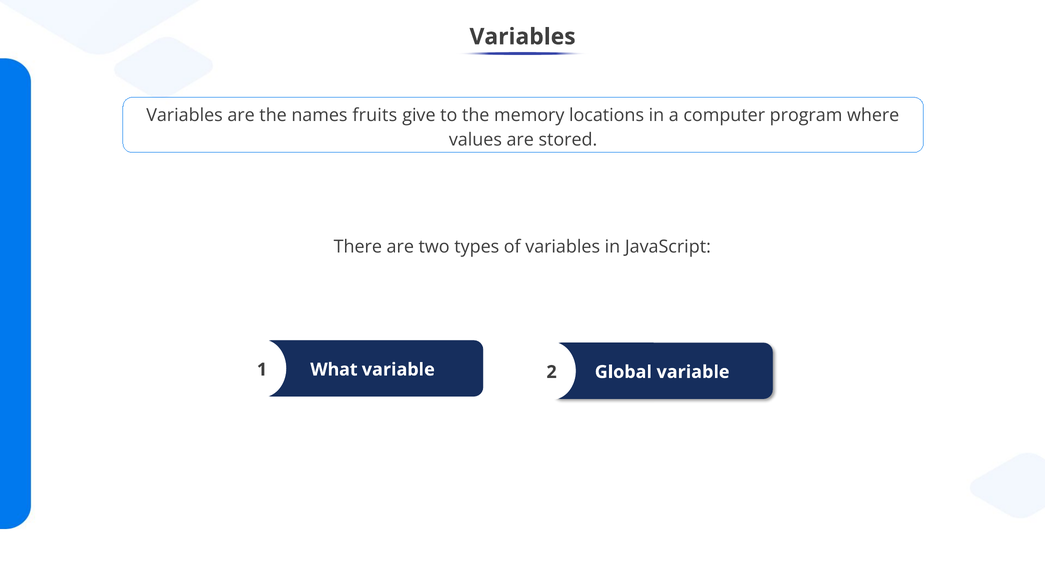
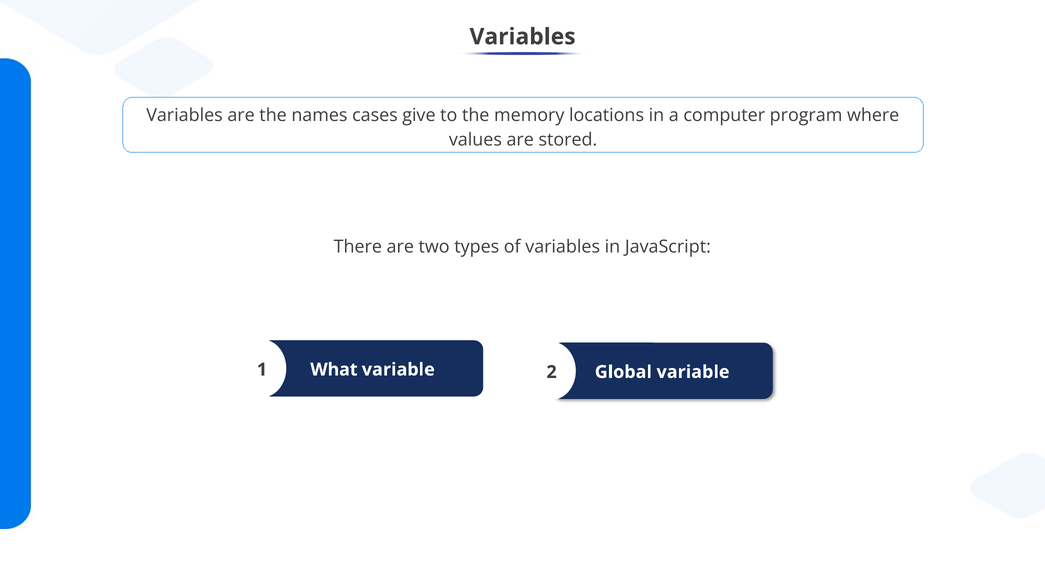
fruits: fruits -> cases
